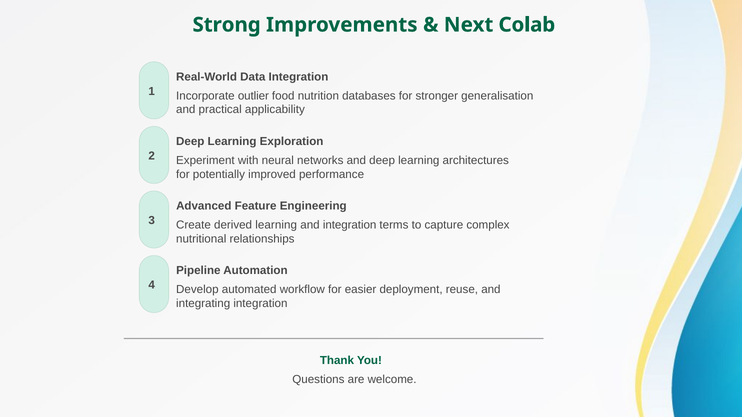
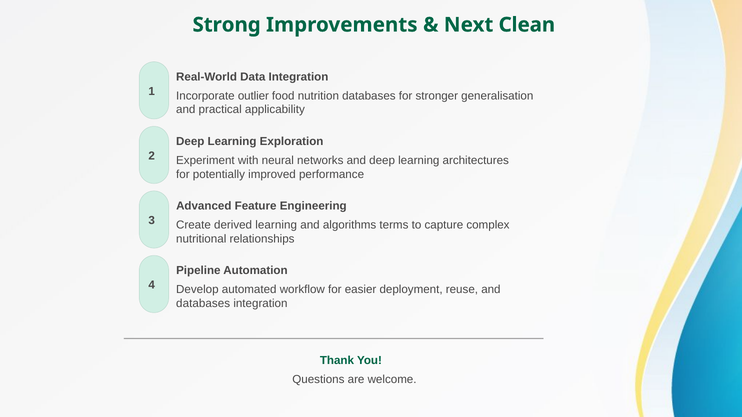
Colab: Colab -> Clean
and integration: integration -> algorithms
integrating at (203, 304): integrating -> databases
